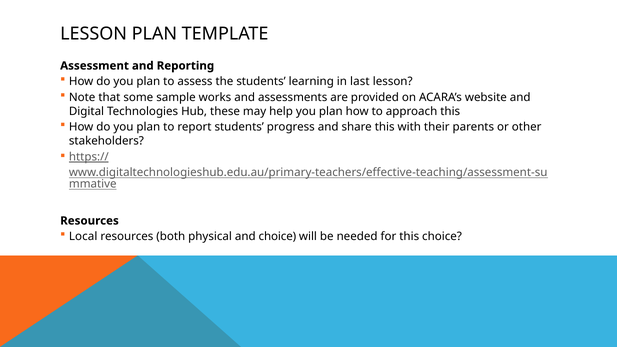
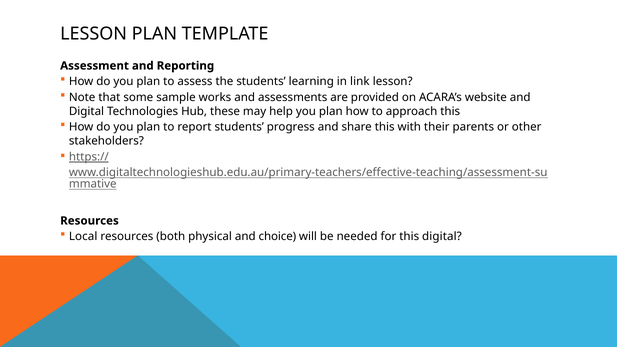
last: last -> link
this choice: choice -> digital
